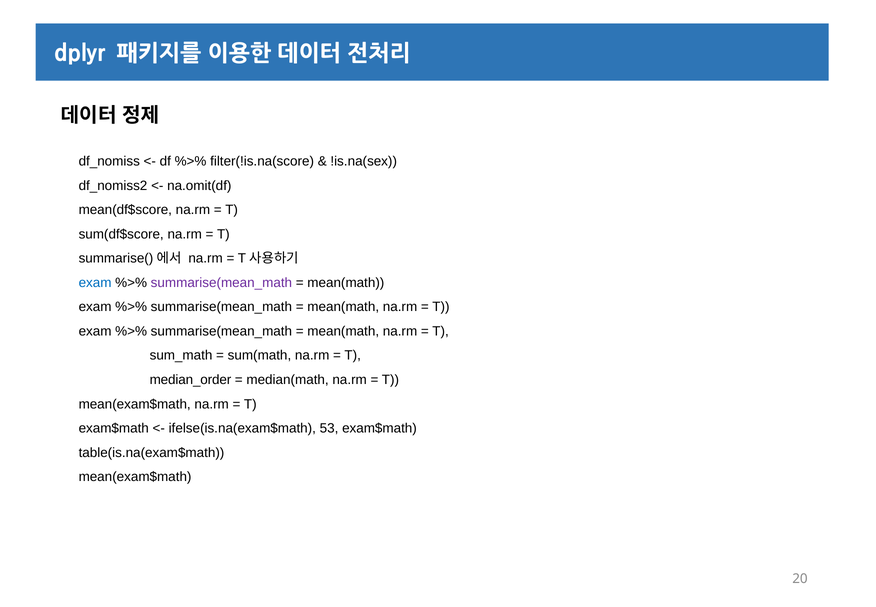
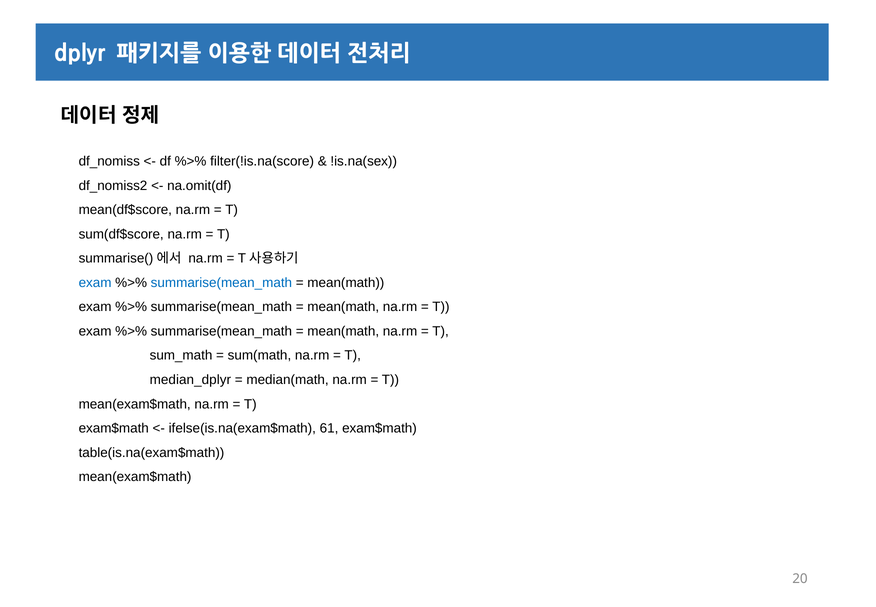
summarise(mean_math at (221, 282) colour: purple -> blue
median_order: median_order -> median_dplyr
53: 53 -> 61
